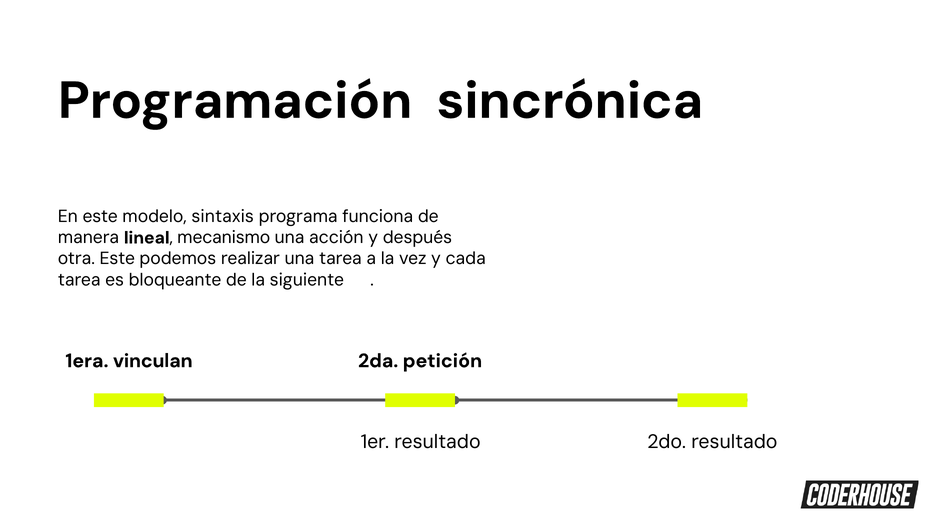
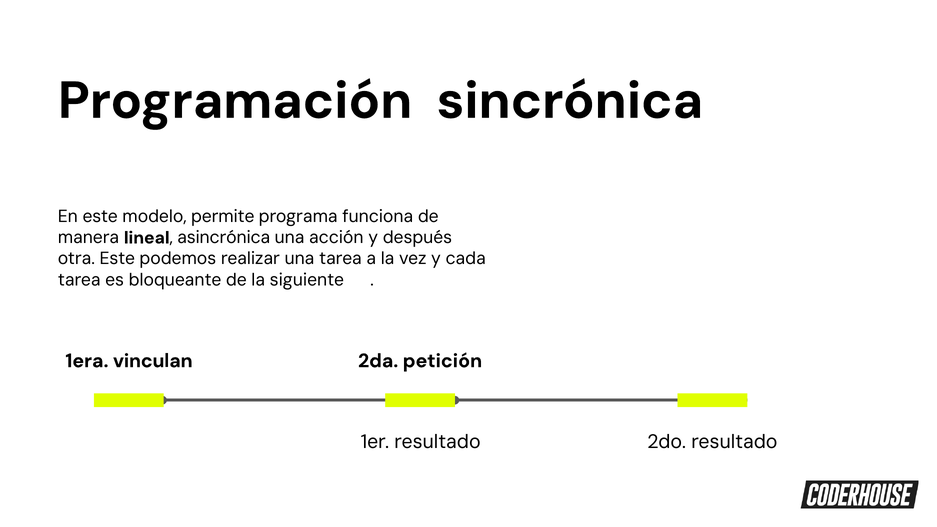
sintaxis: sintaxis -> permite
mecanismo: mecanismo -> asincrónica
